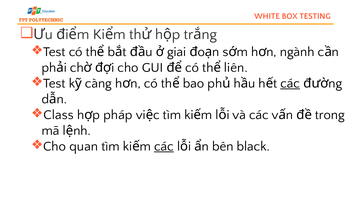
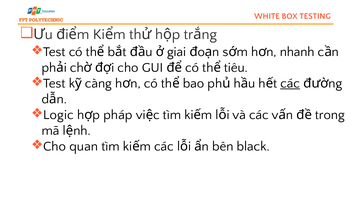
ngành: ngành -> nhanh
liên: liên -> tiêu
Class: Class -> Logic
các at (164, 147) underline: present -> none
